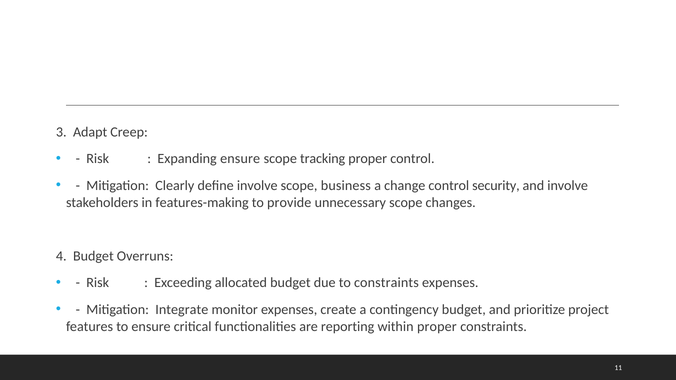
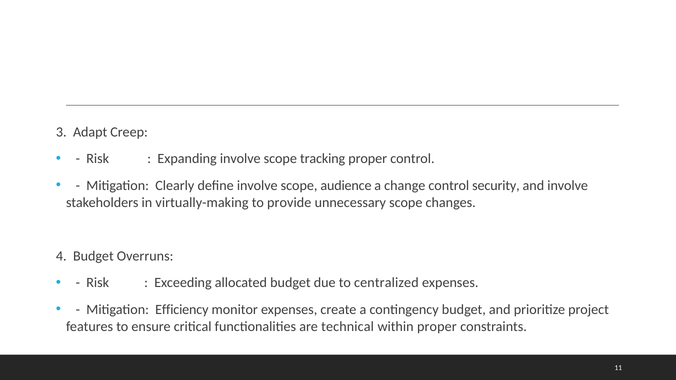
Expanding ensure: ensure -> involve
business: business -> audience
features-making: features-making -> virtually-making
to constraints: constraints -> centralized
Integrate: Integrate -> Efficiency
reporting: reporting -> technical
